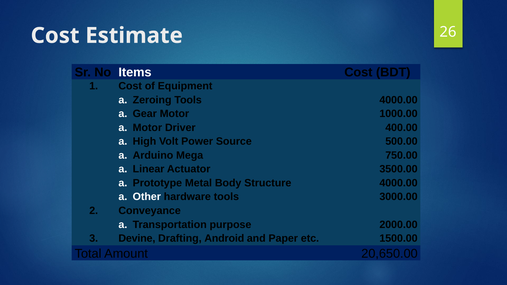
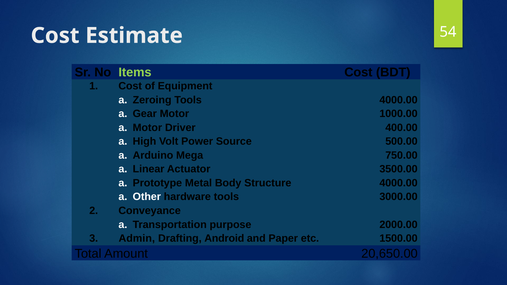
26: 26 -> 54
Items colour: white -> light green
Devine: Devine -> Admin
